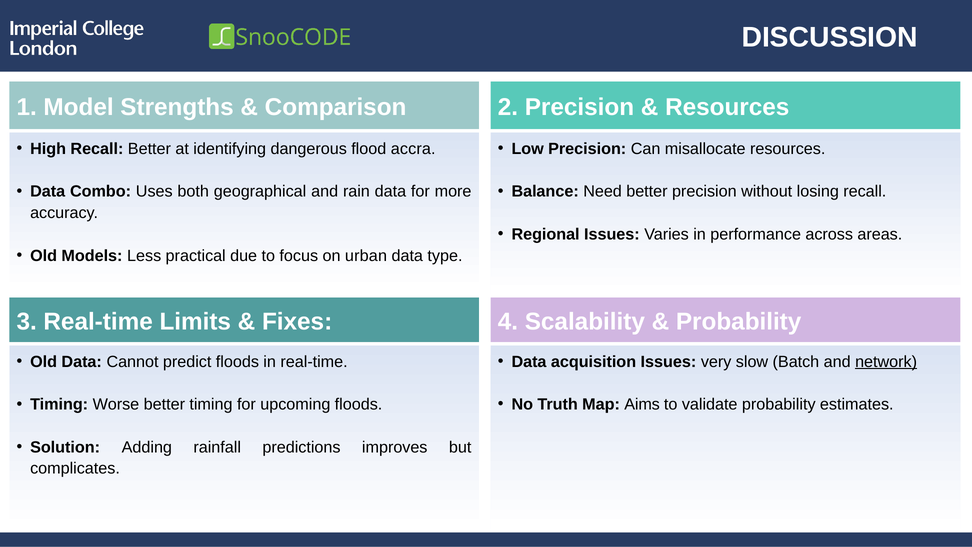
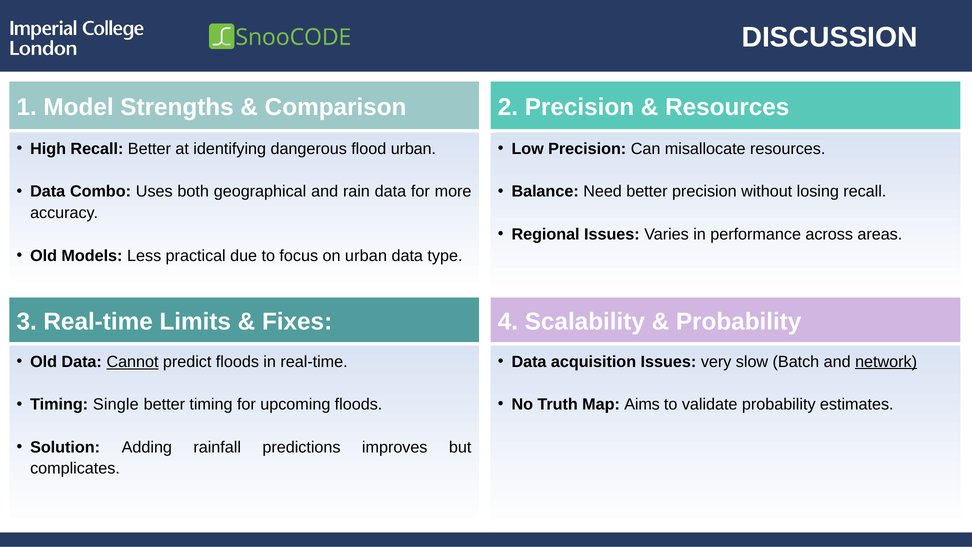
flood accra: accra -> urban
Cannot underline: none -> present
Worse: Worse -> Single
